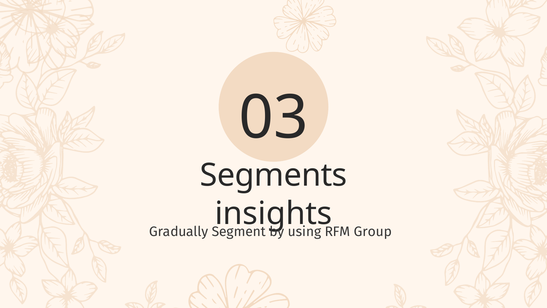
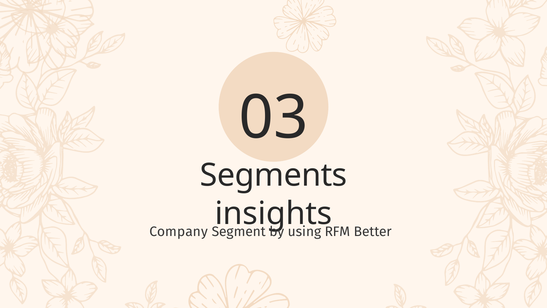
Gradually: Gradually -> Company
Group: Group -> Better
